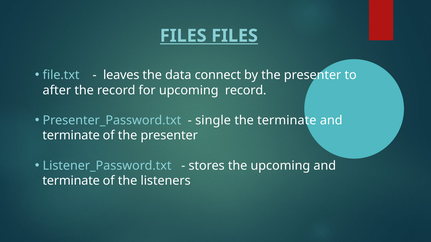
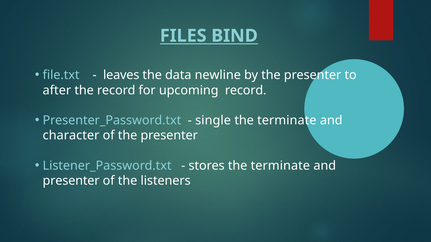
FILES FILES: FILES -> BIND
connect: connect -> newline
terminate at (71, 136): terminate -> character
stores the upcoming: upcoming -> terminate
terminate at (71, 181): terminate -> presenter
